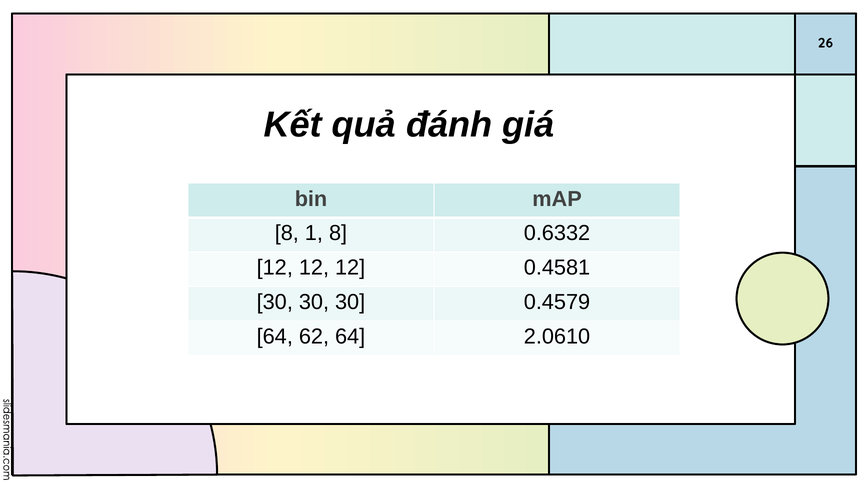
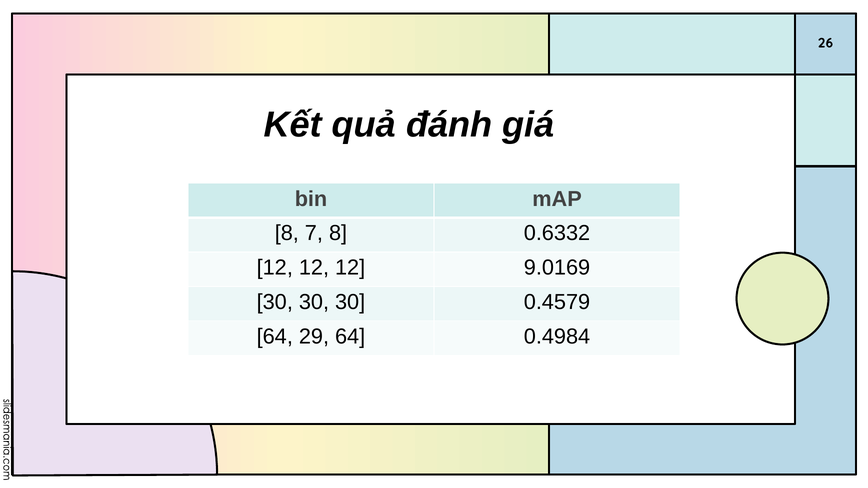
1: 1 -> 7
0.4581: 0.4581 -> 9.0169
62: 62 -> 29
2.0610: 2.0610 -> 0.4984
